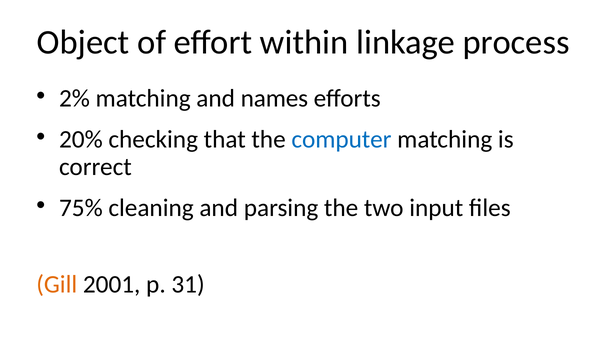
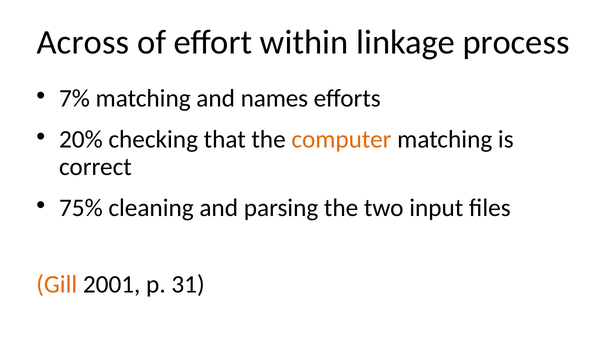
Object: Object -> Across
2%: 2% -> 7%
computer colour: blue -> orange
